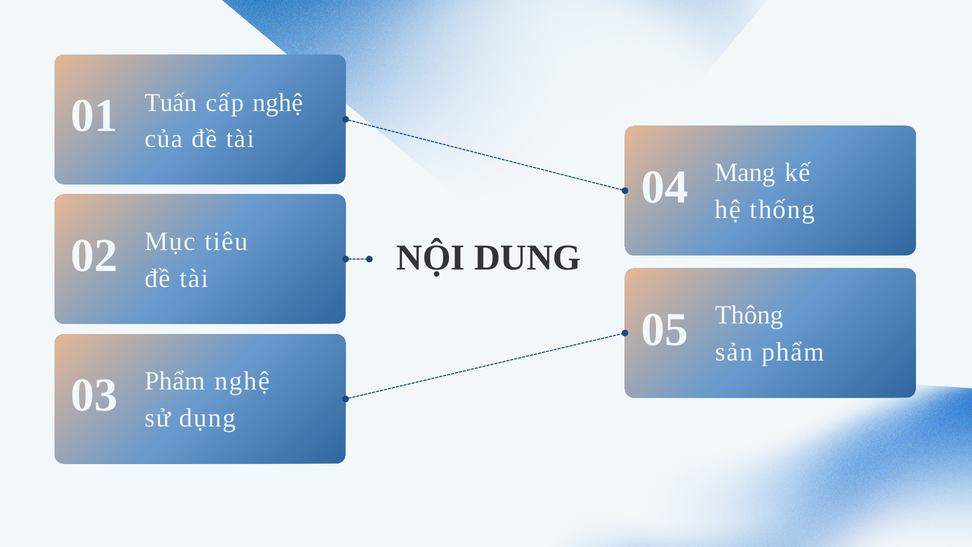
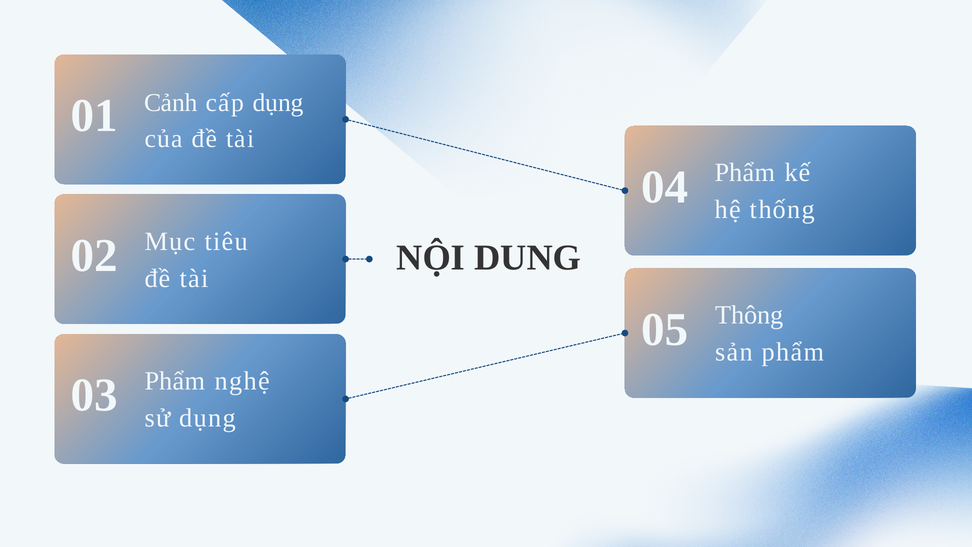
Tuấn: Tuấn -> Cảnh
cấp nghệ: nghệ -> dụng
Mang at (745, 173): Mang -> Phẩm
